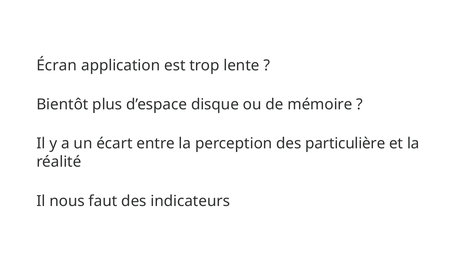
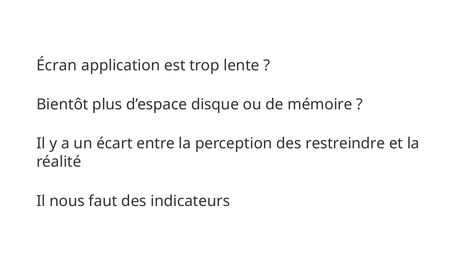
particulière: particulière -> restreindre
